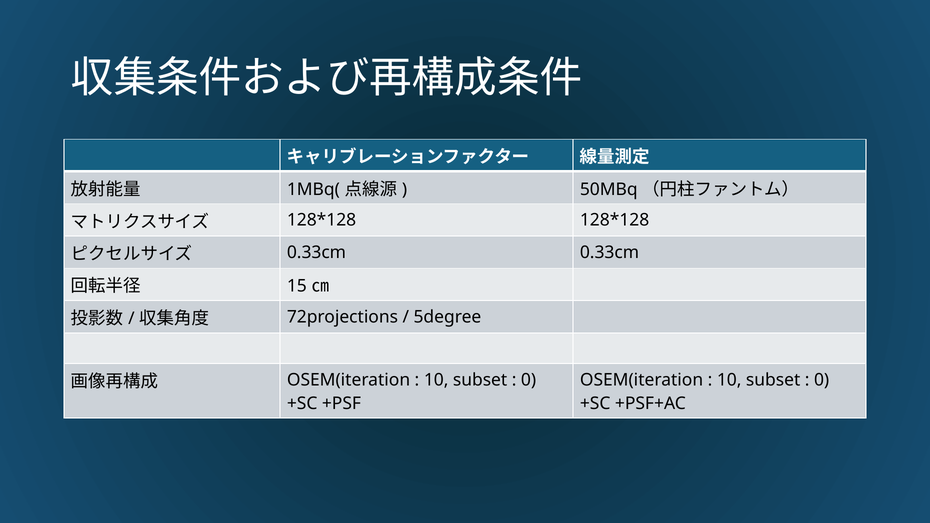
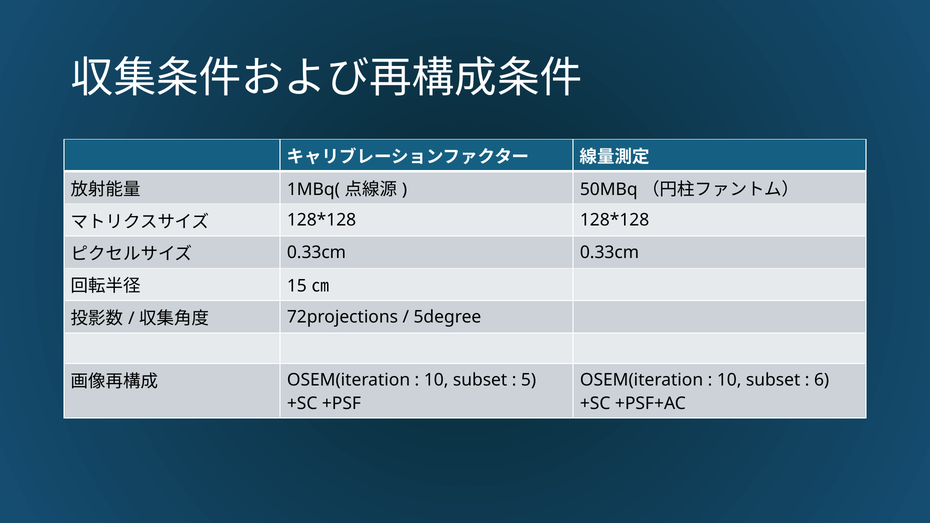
0 at (529, 380): 0 -> 5
0 at (822, 380): 0 -> 6
